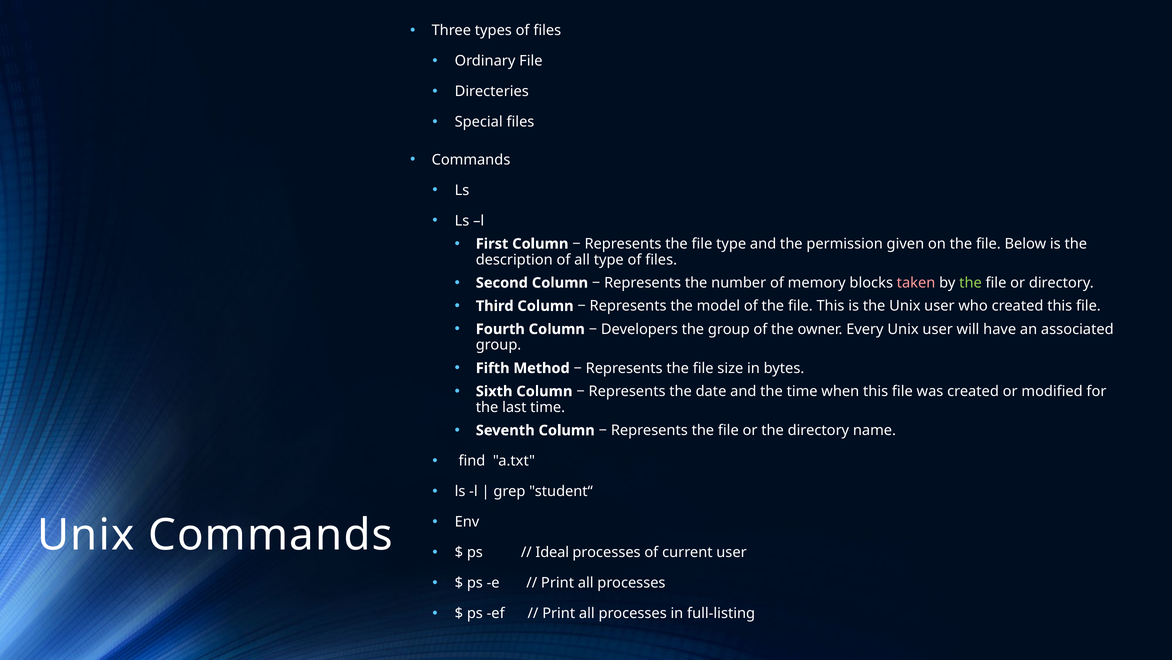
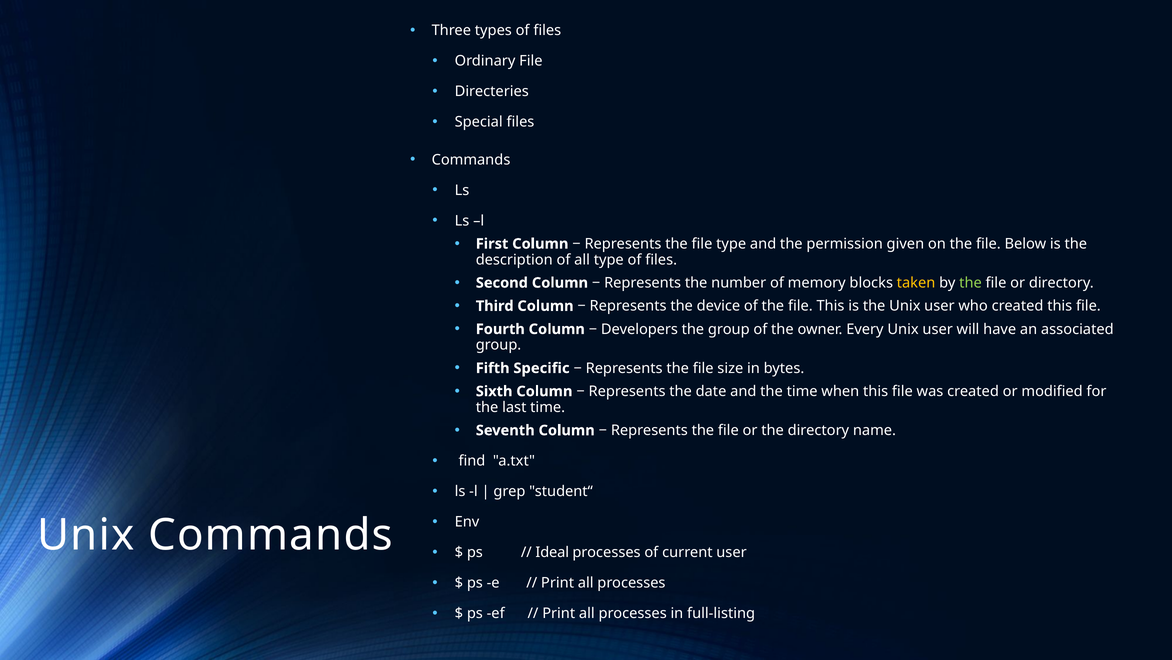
taken colour: pink -> yellow
model: model -> device
Method: Method -> Specific
